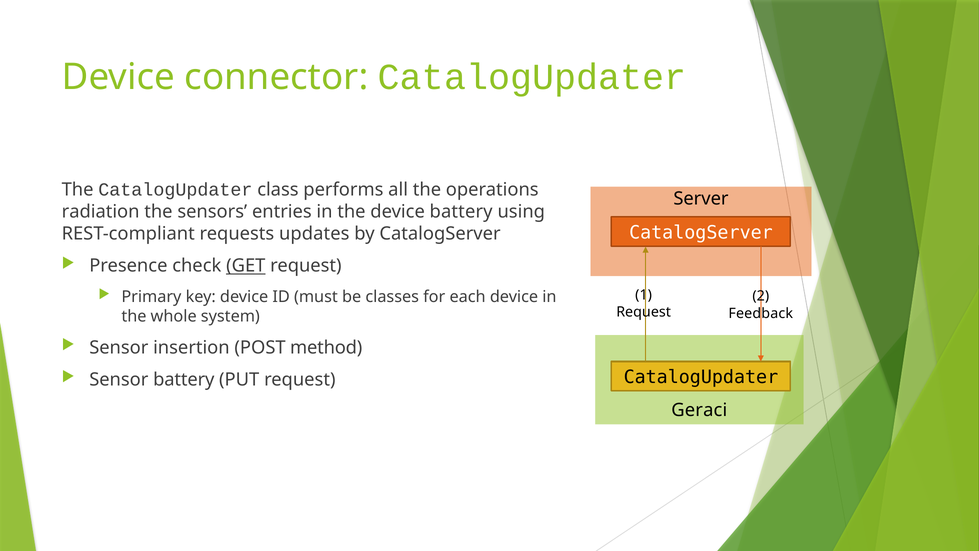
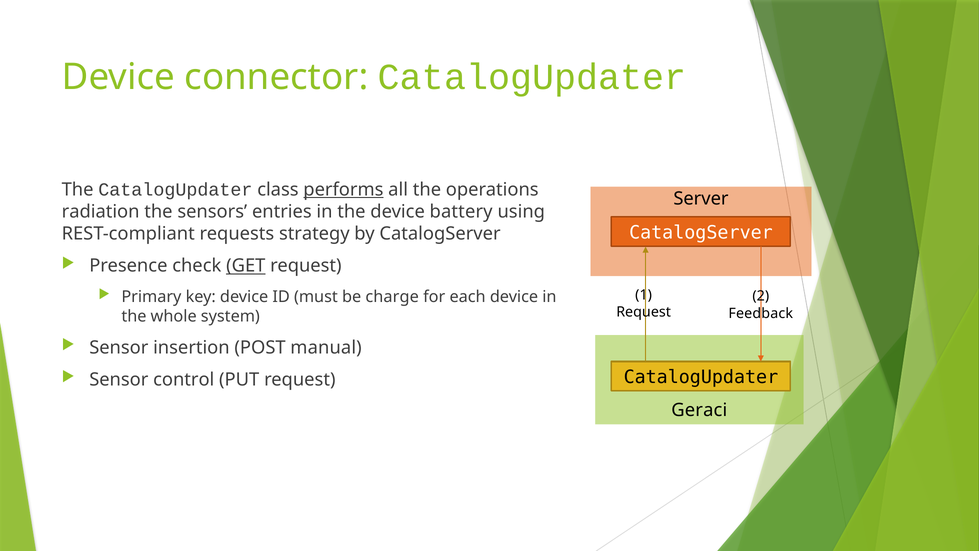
performs underline: none -> present
updates: updates -> strategy
classes: classes -> charge
method: method -> manual
Sensor battery: battery -> control
